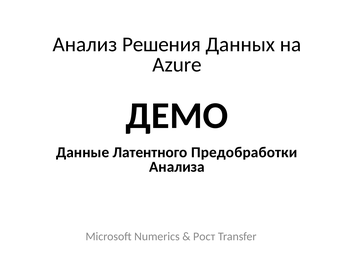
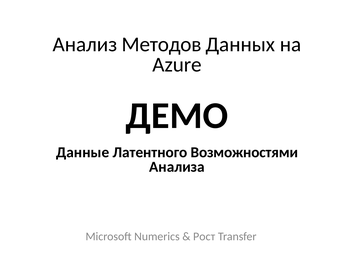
Решения: Решения -> Методов
Предобработки: Предобработки -> Возможностями
